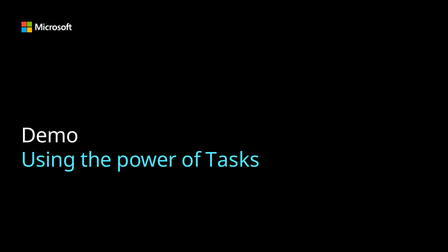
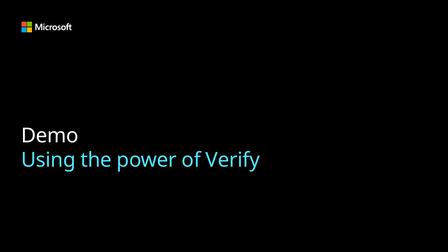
Tasks: Tasks -> Verify
